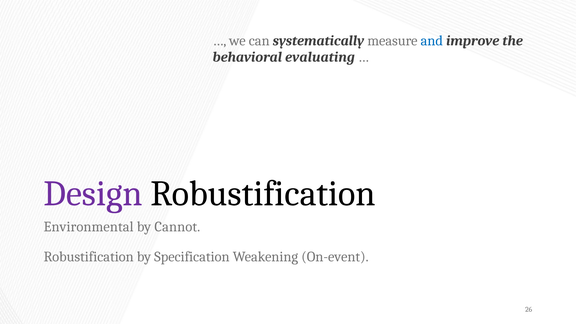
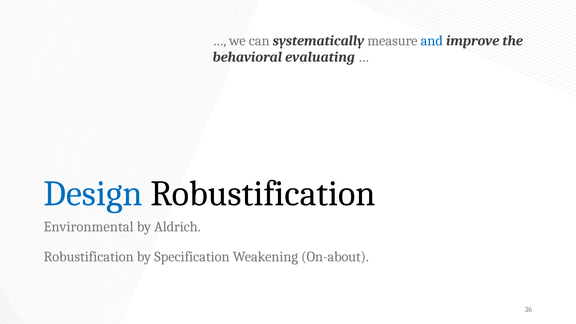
Design colour: purple -> blue
Cannot: Cannot -> Aldrich
On-event: On-event -> On-about
